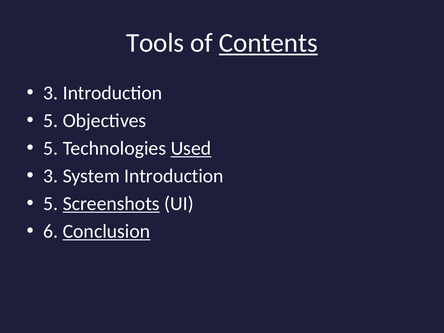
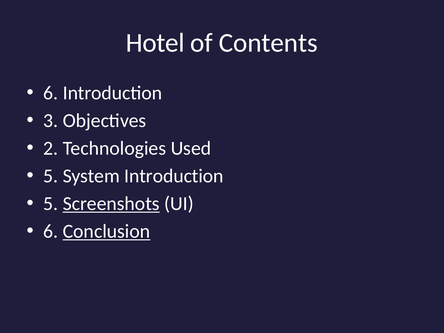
Tools: Tools -> Hotel
Contents underline: present -> none
3 at (51, 93): 3 -> 6
5 at (51, 121): 5 -> 3
5 at (51, 148): 5 -> 2
Used underline: present -> none
3 at (51, 176): 3 -> 5
